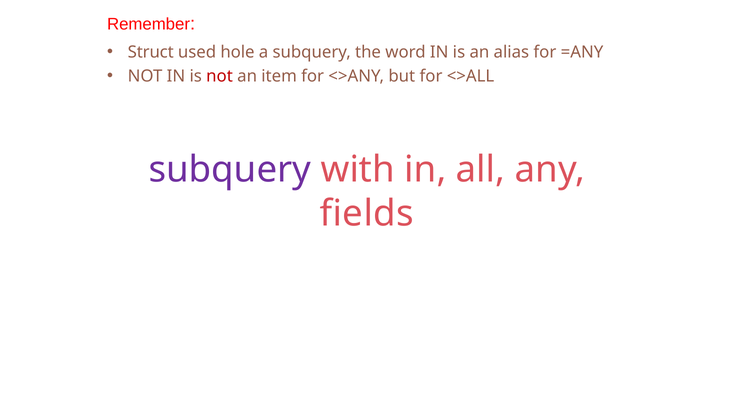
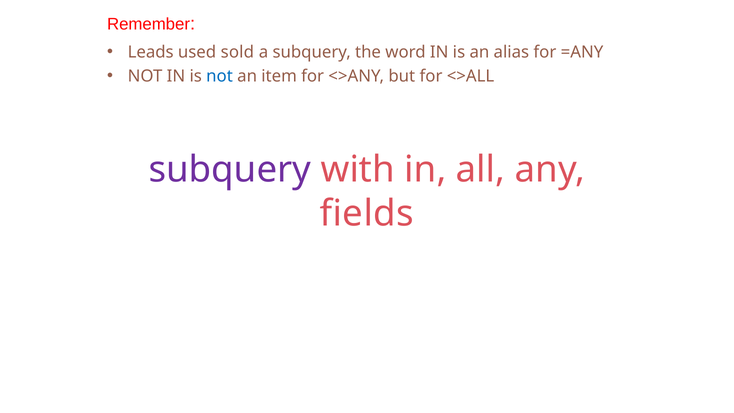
Struct: Struct -> Leads
hole: hole -> sold
not at (220, 76) colour: red -> blue
